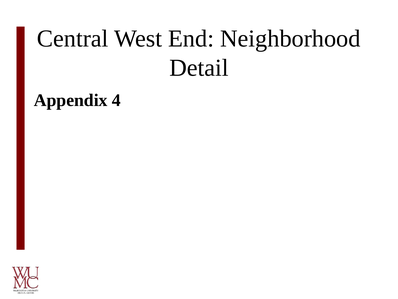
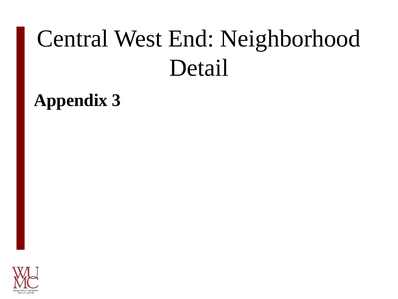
4: 4 -> 3
